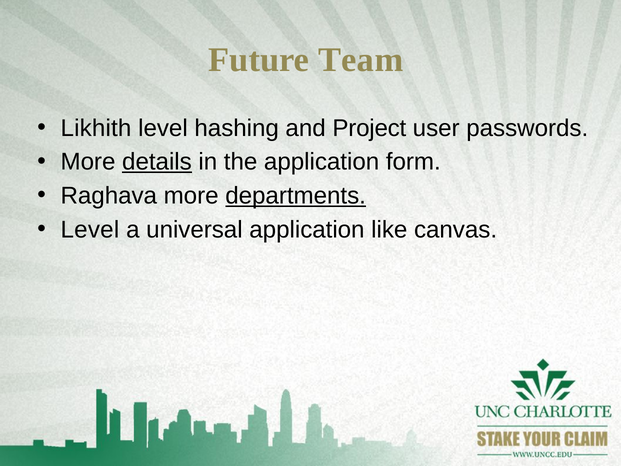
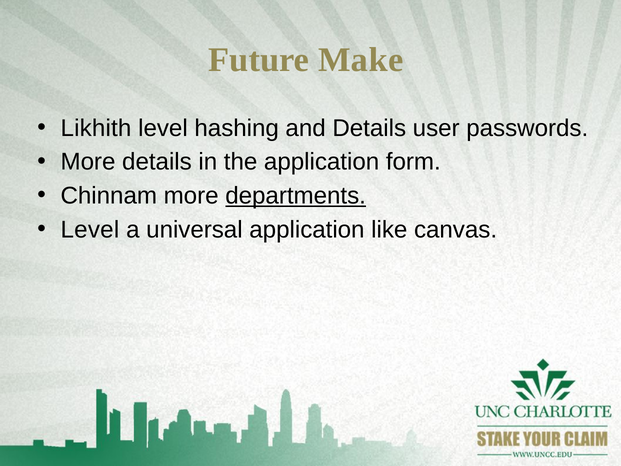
Team: Team -> Make
and Project: Project -> Details
details at (157, 162) underline: present -> none
Raghava: Raghava -> Chinnam
